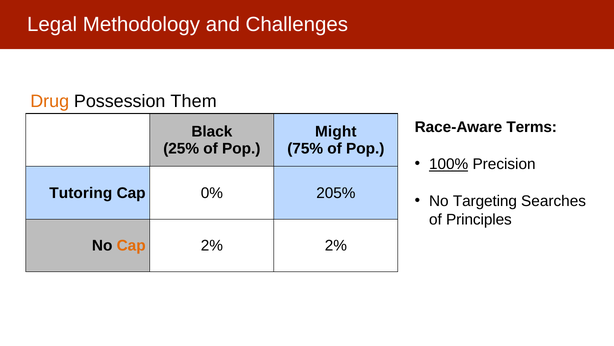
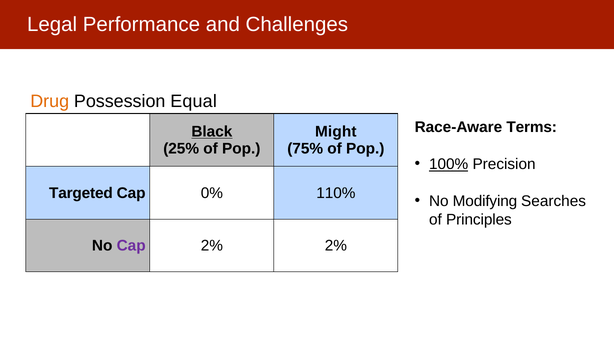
Methodology: Methodology -> Performance
Them: Them -> Equal
Black underline: none -> present
Tutoring: Tutoring -> Targeted
205%: 205% -> 110%
Targeting: Targeting -> Modifying
Cap at (131, 245) colour: orange -> purple
